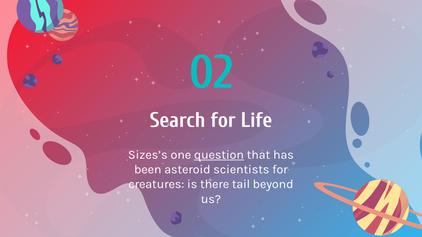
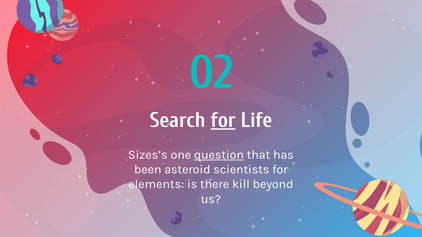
for at (223, 120) underline: none -> present
creatures: creatures -> elements
tail: tail -> kill
